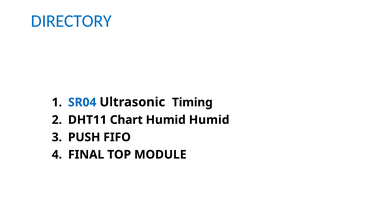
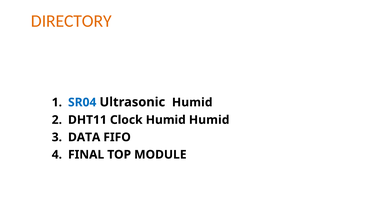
DIRECTORY colour: blue -> orange
Ultrasonic Timing: Timing -> Humid
Chart: Chart -> Clock
PUSH: PUSH -> DATA
